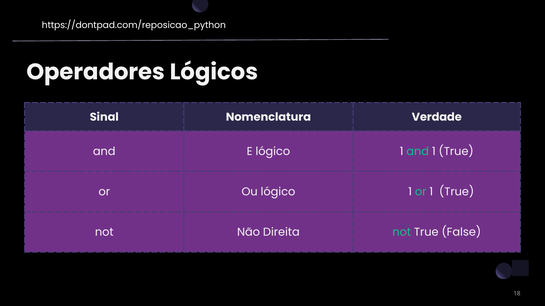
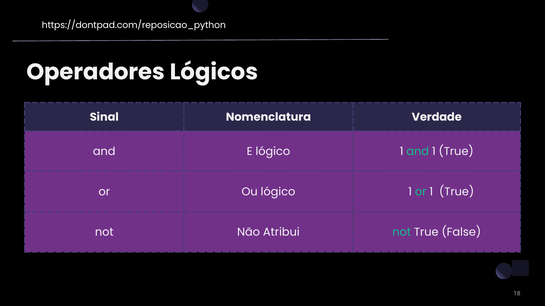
Direita: Direita -> Atribui
